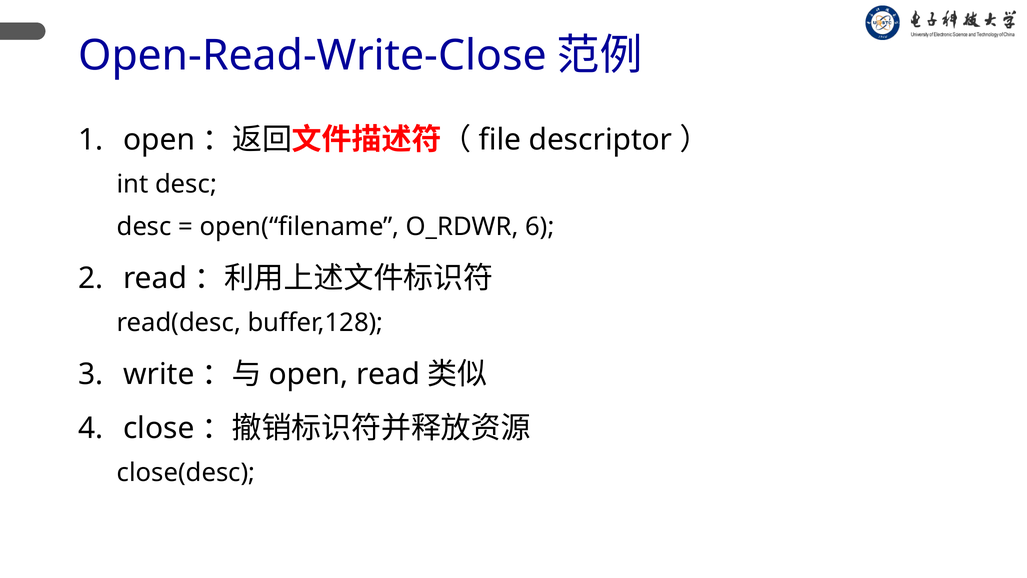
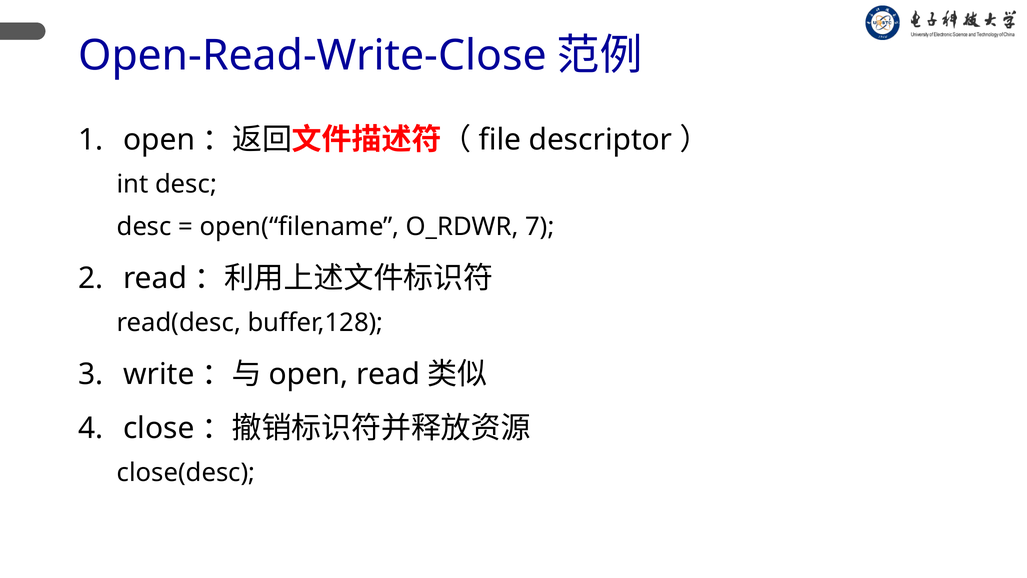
6: 6 -> 7
